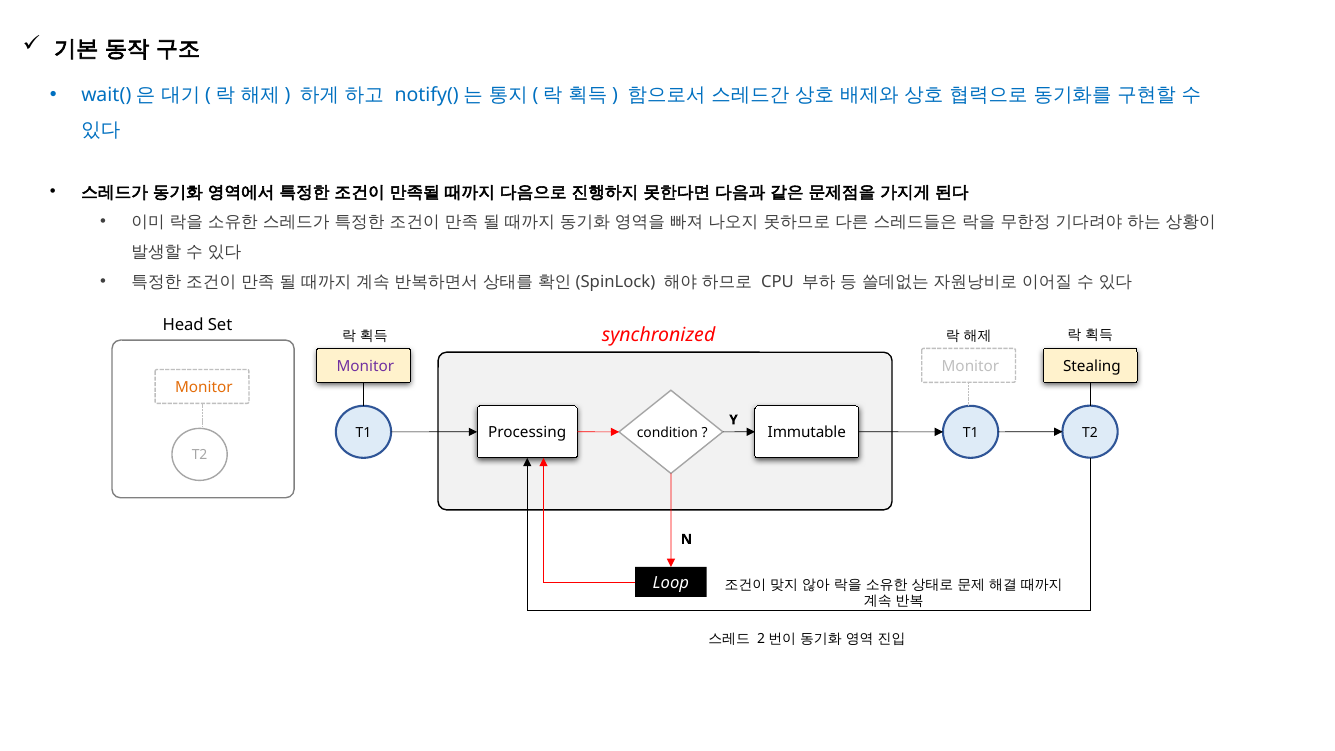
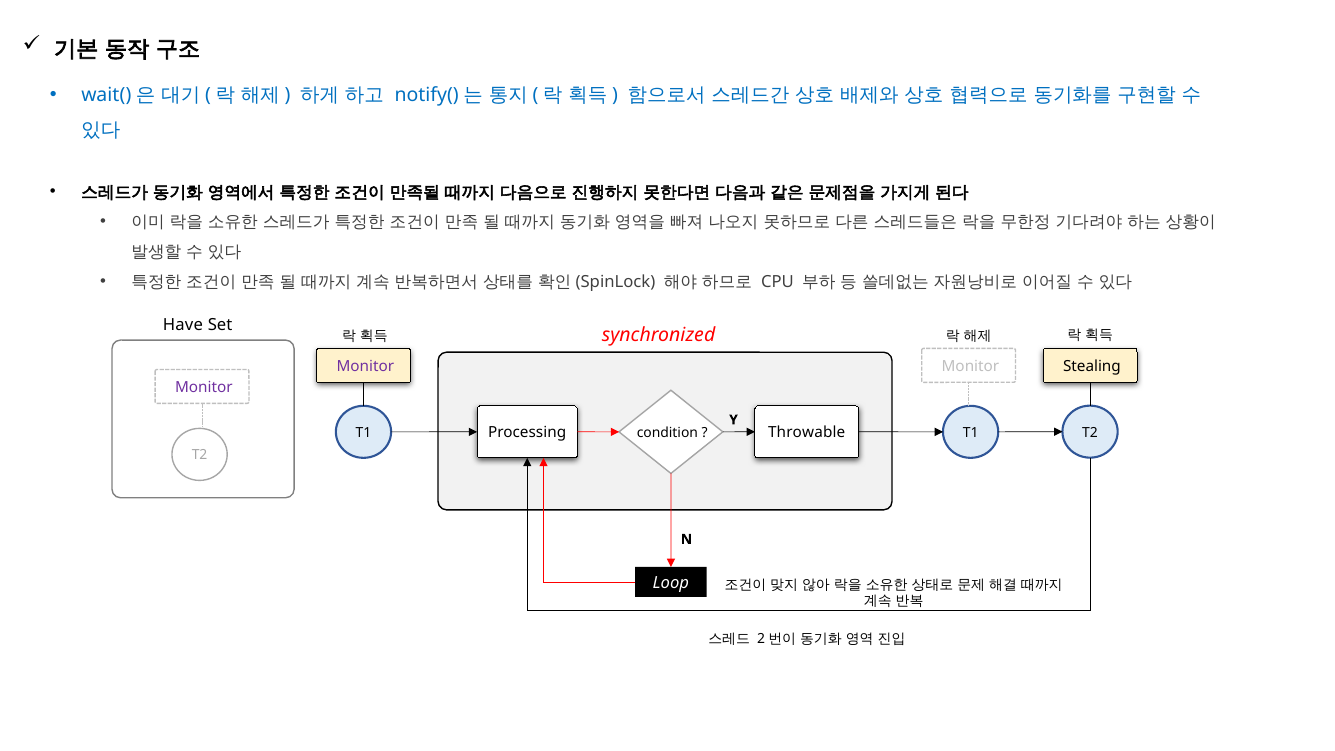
Head: Head -> Have
Monitor at (204, 387) colour: orange -> purple
Immutable: Immutable -> Throwable
